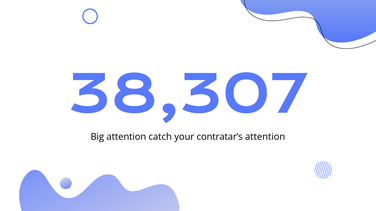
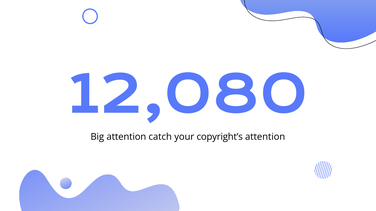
38,307: 38,307 -> 12,080
contratar’s: contratar’s -> copyright’s
